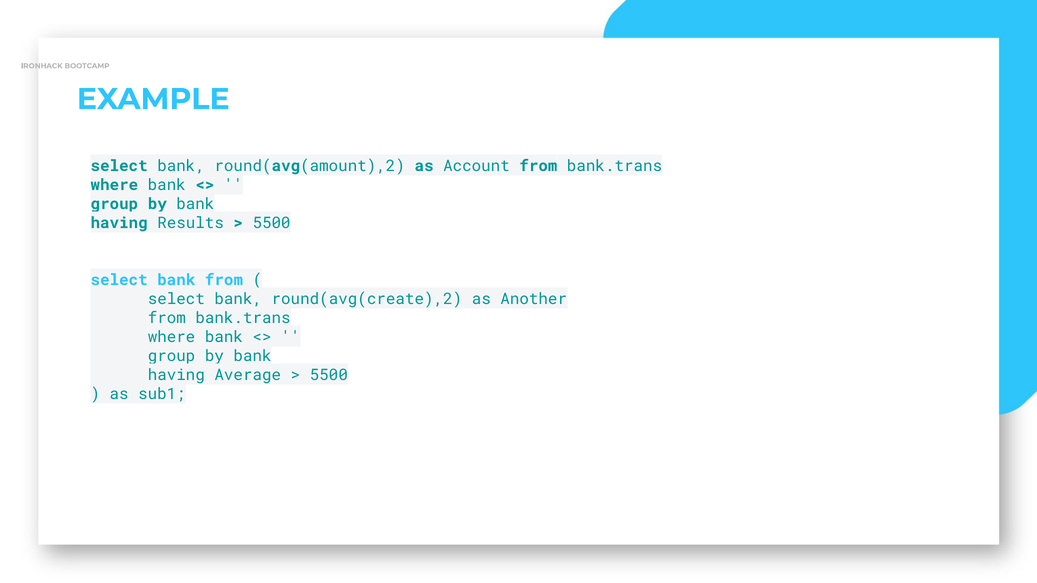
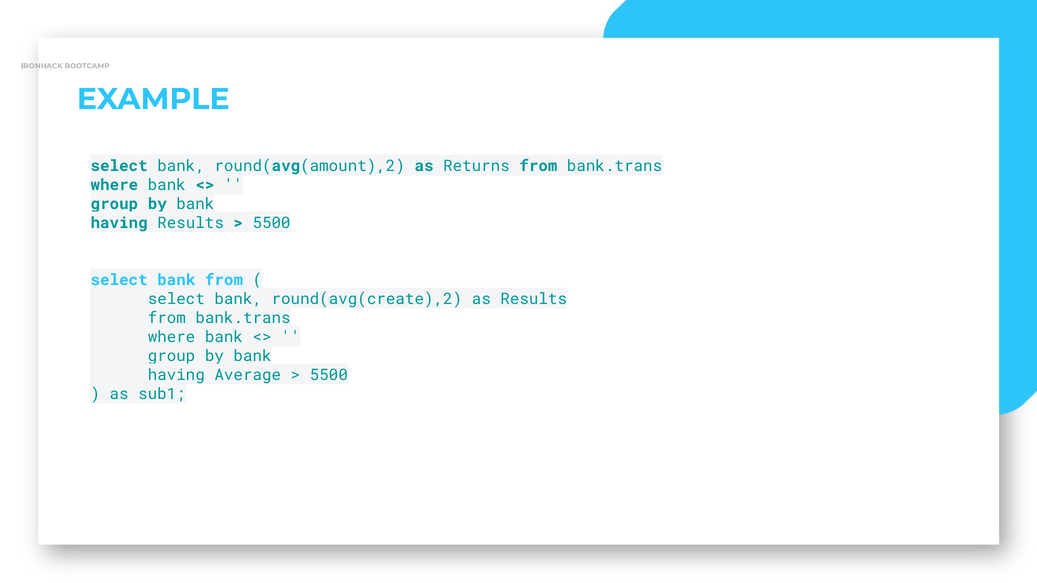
Account: Account -> Returns
as Another: Another -> Results
